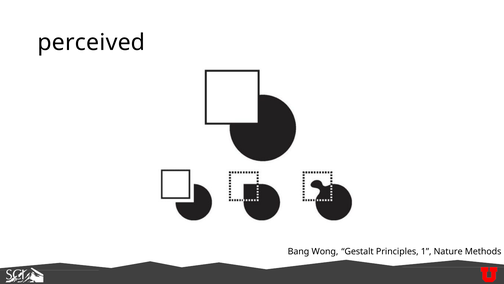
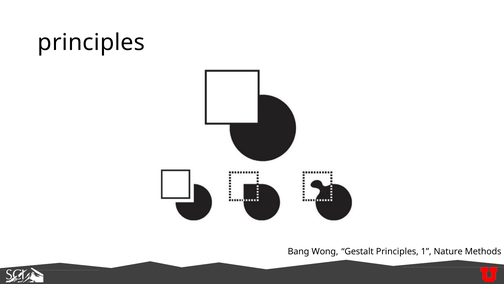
perceived at (91, 42): perceived -> principles
